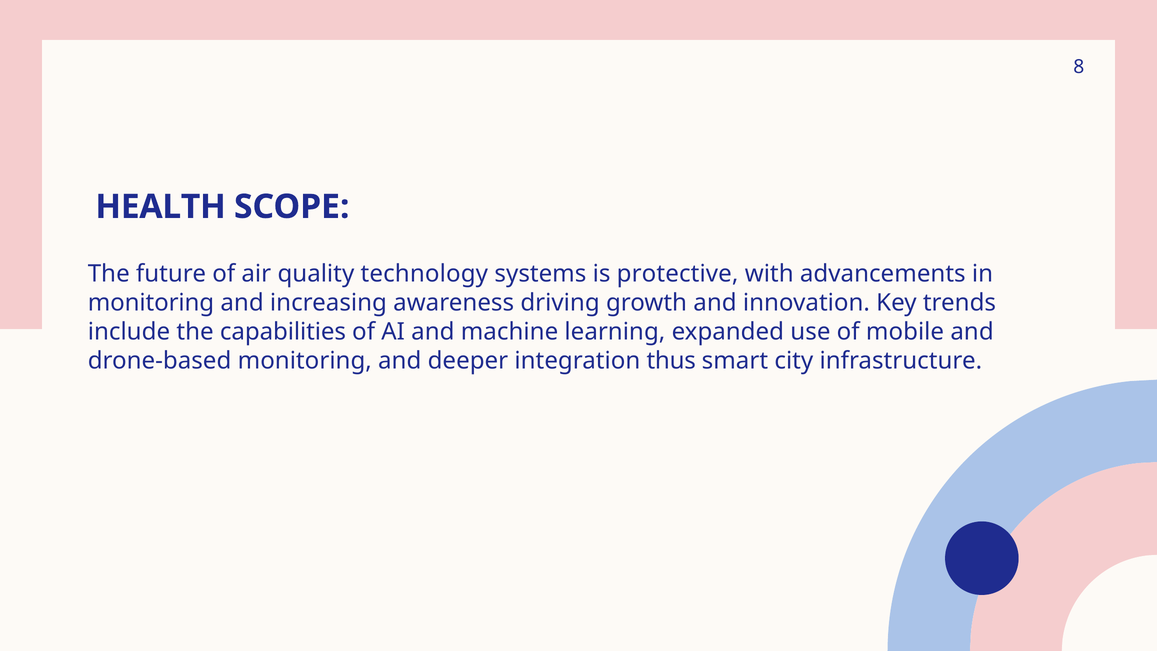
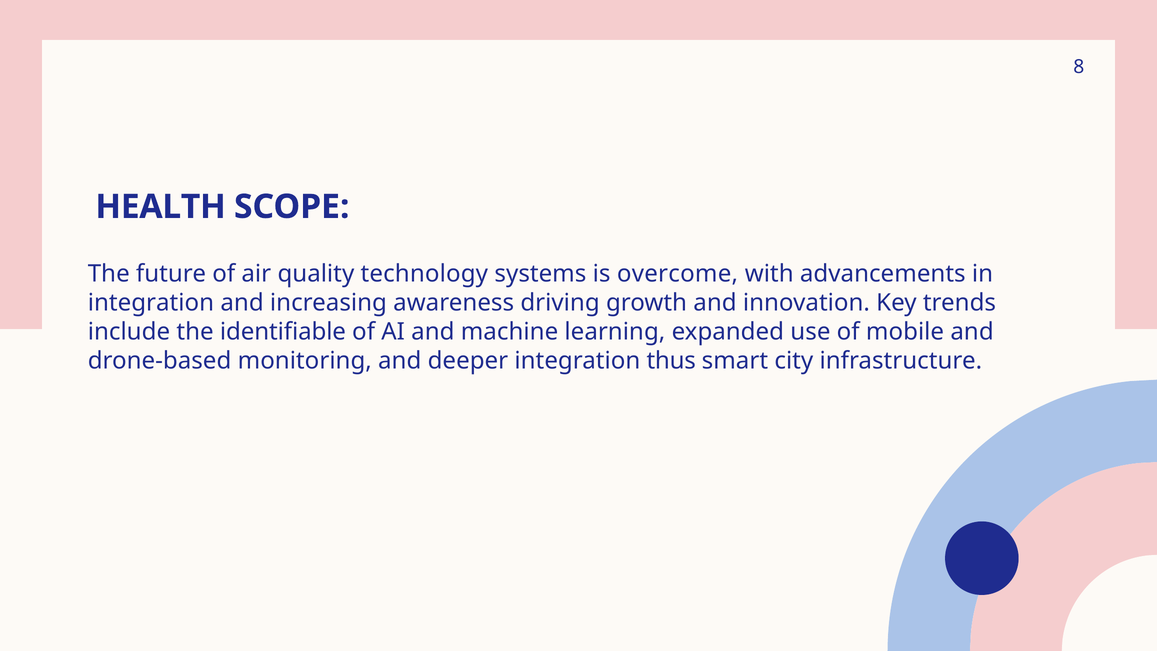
protective: protective -> overcome
monitoring at (151, 303): monitoring -> integration
capabilities: capabilities -> identiﬁable
